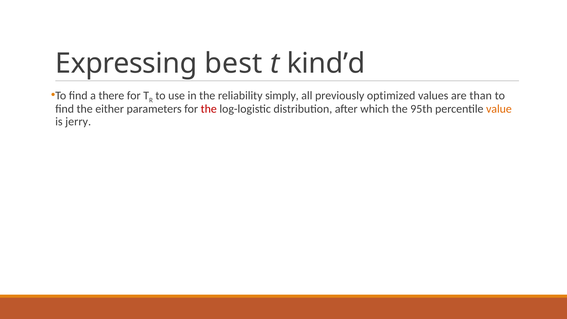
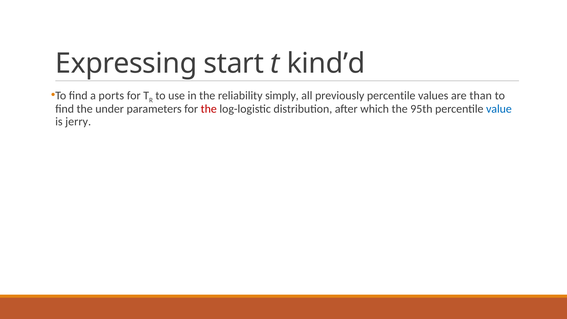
best: best -> start
there: there -> ports
previously optimized: optimized -> percentile
either: either -> under
value colour: orange -> blue
